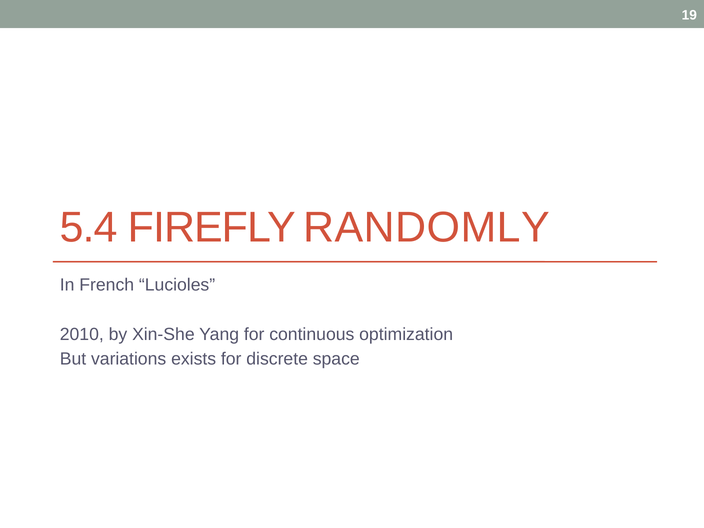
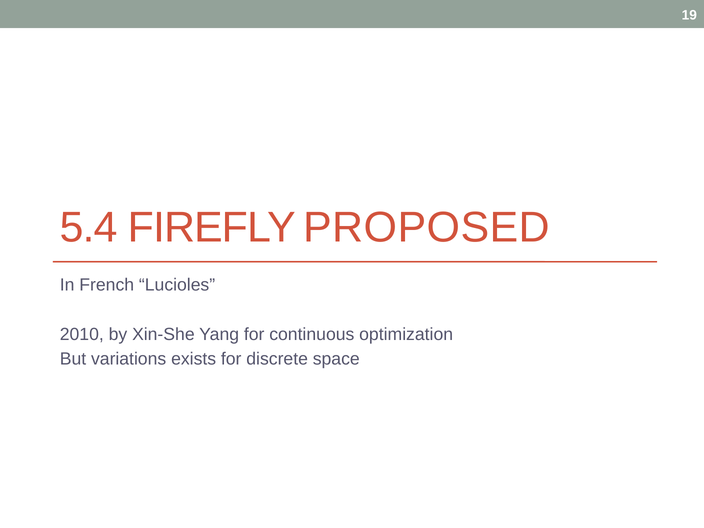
RANDOMLY: RANDOMLY -> PROPOSED
